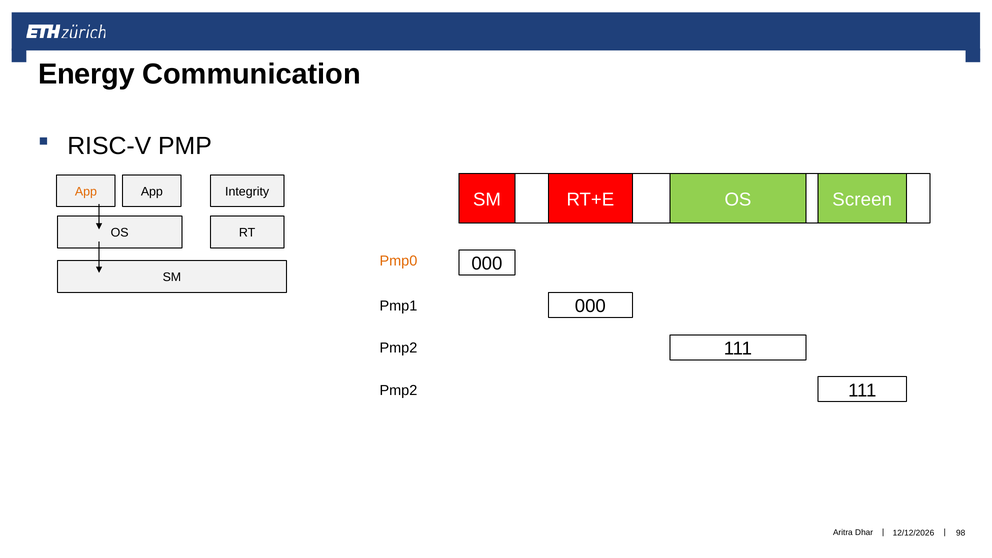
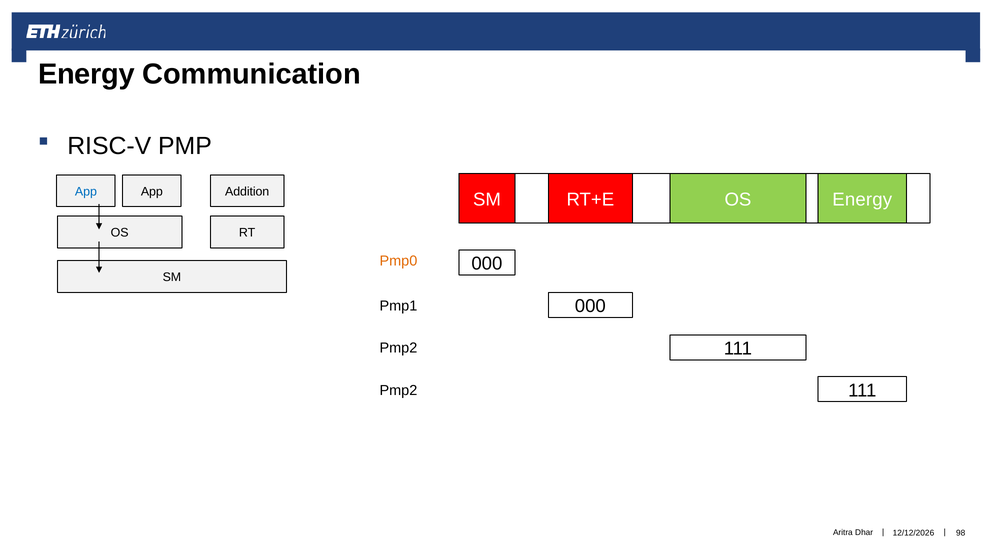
App at (86, 192) colour: orange -> blue
Integrity: Integrity -> Addition
OS Screen: Screen -> Energy
